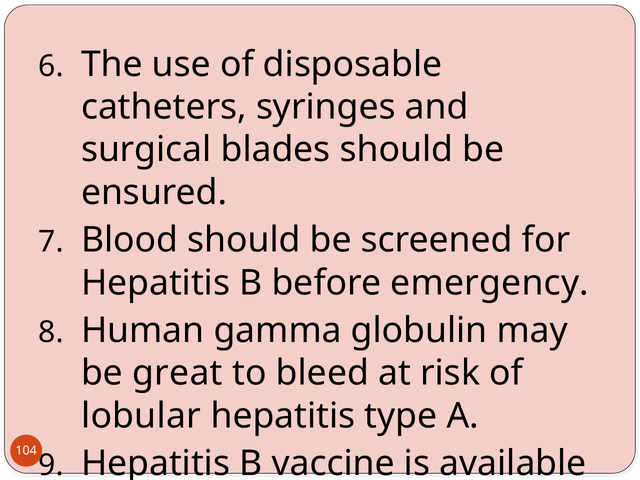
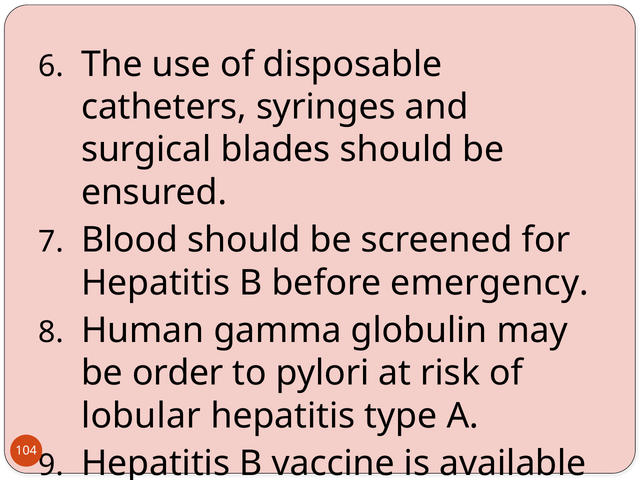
great: great -> order
bleed: bleed -> pylori
